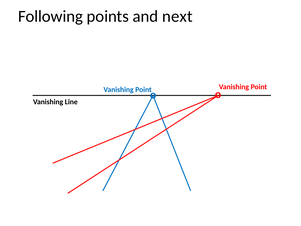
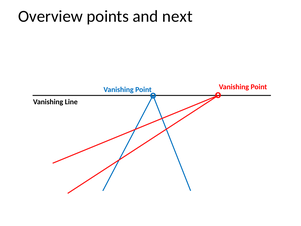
Following: Following -> Overview
